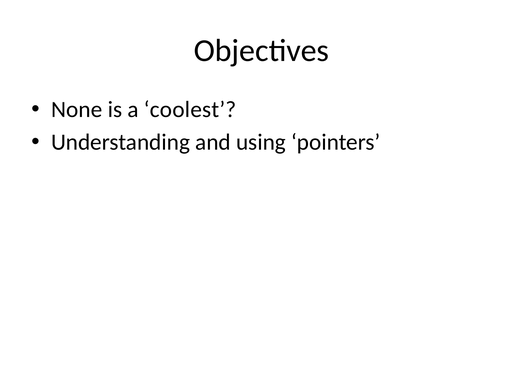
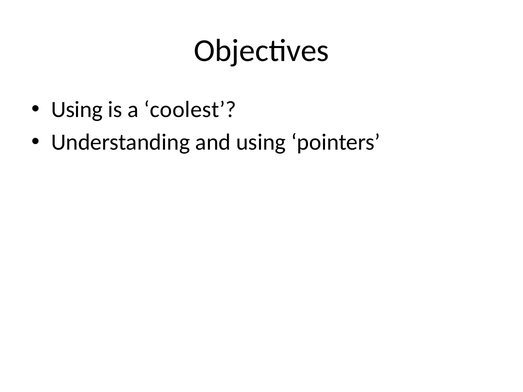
None at (77, 110): None -> Using
